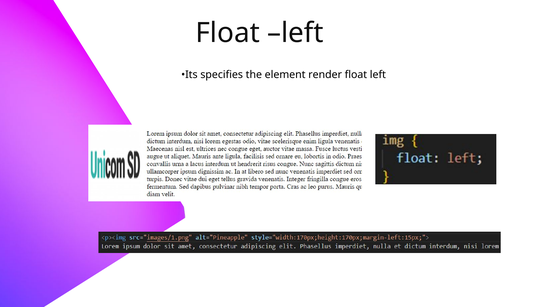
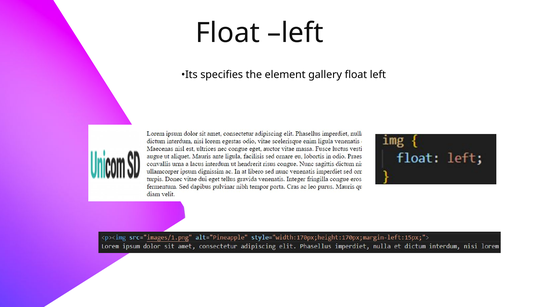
render: render -> gallery
